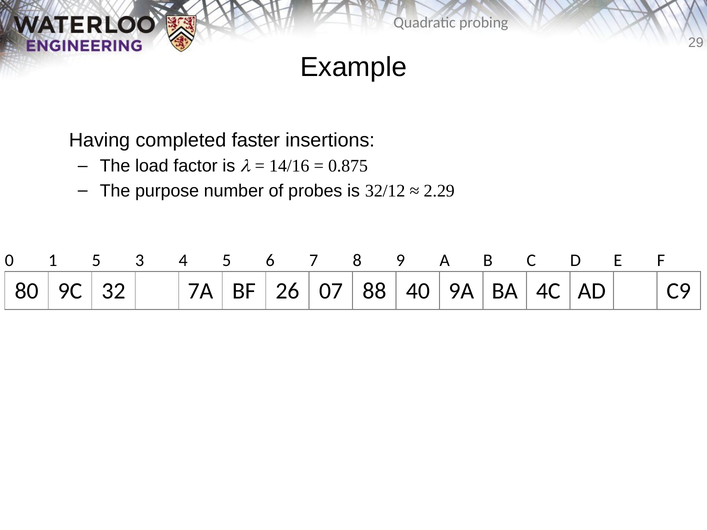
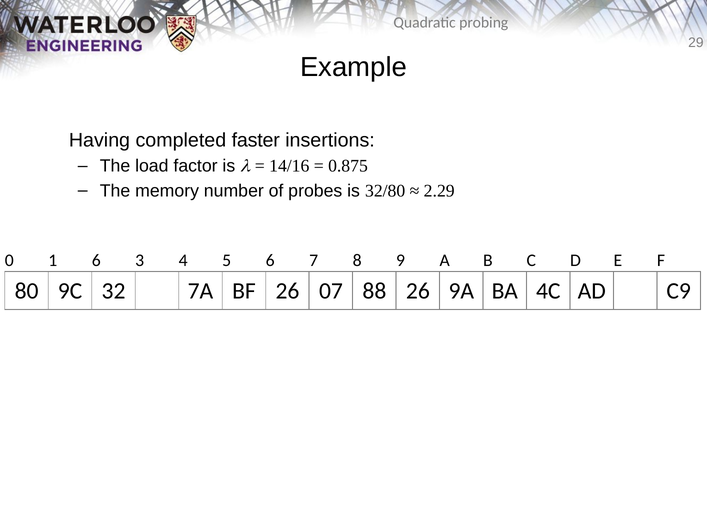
purpose: purpose -> memory
32/12: 32/12 -> 32/80
1 5: 5 -> 6
88 40: 40 -> 26
